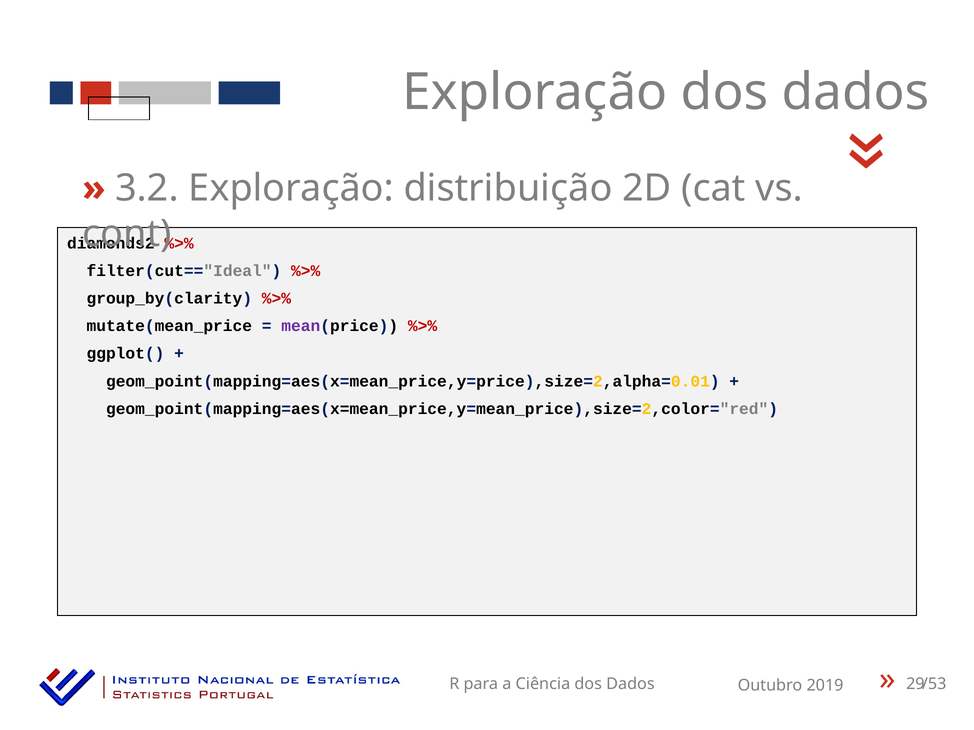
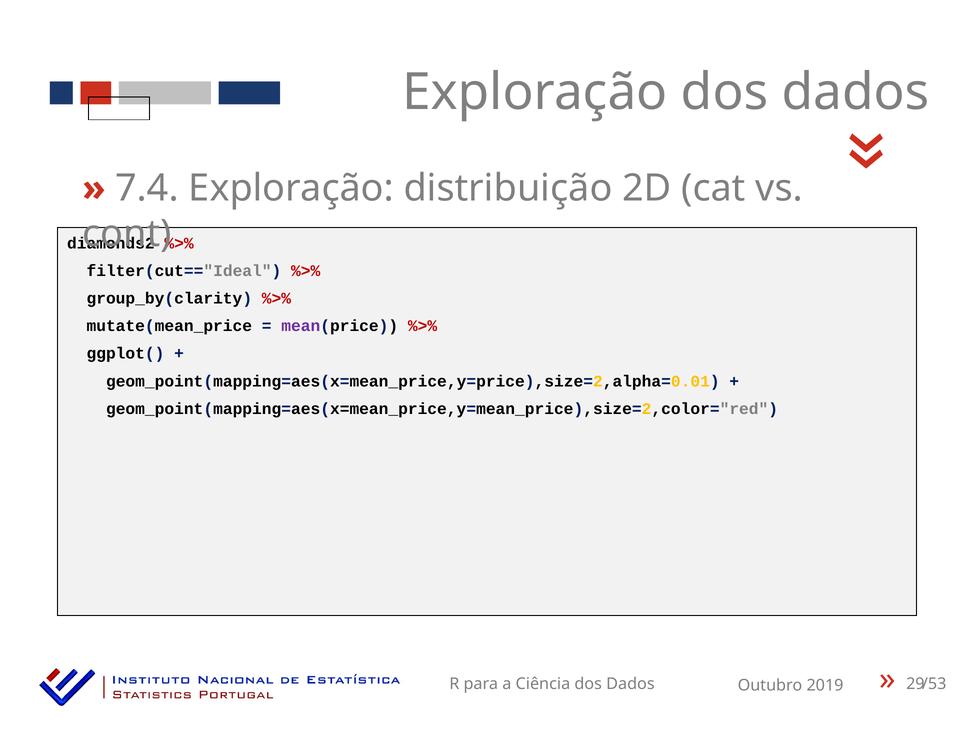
3.2: 3.2 -> 7.4
